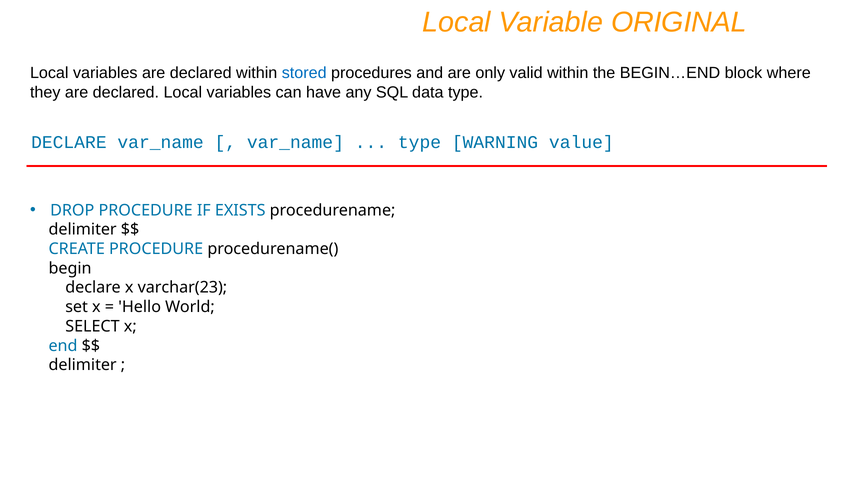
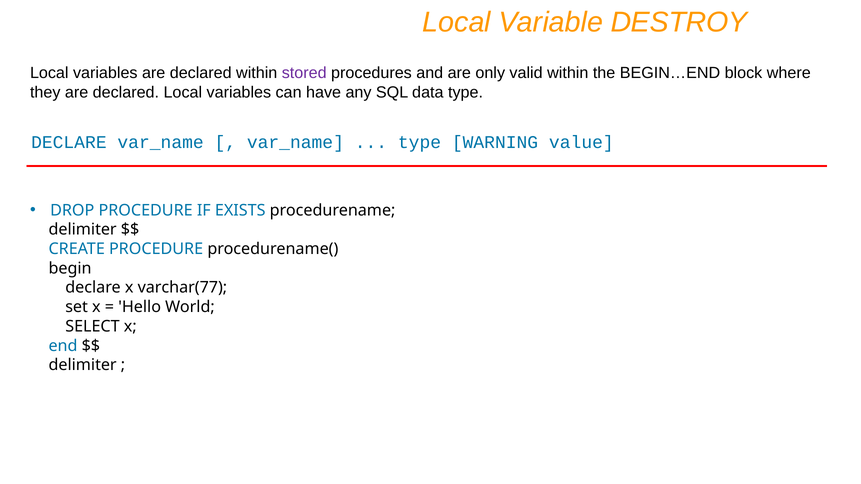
ORIGINAL: ORIGINAL -> DESTROY
stored colour: blue -> purple
varchar(23: varchar(23 -> varchar(77
